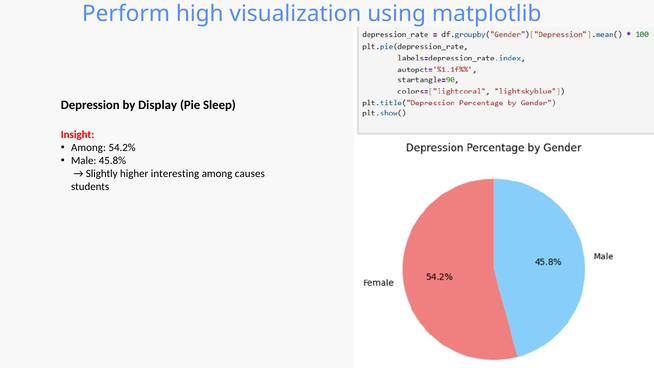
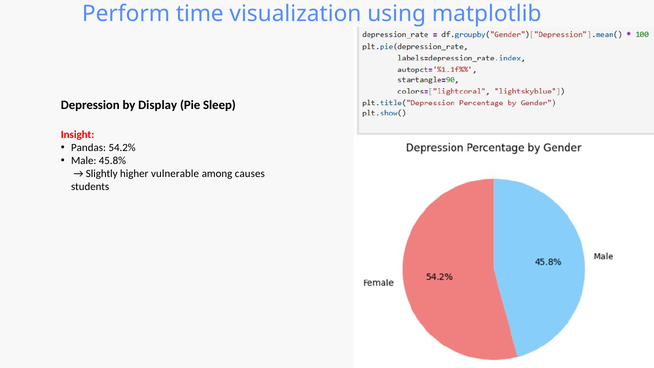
high: high -> time
Among at (89, 148): Among -> Pandas
interesting: interesting -> vulnerable
